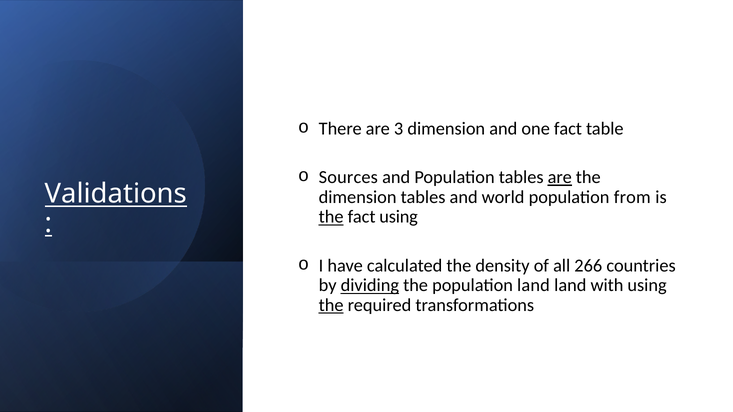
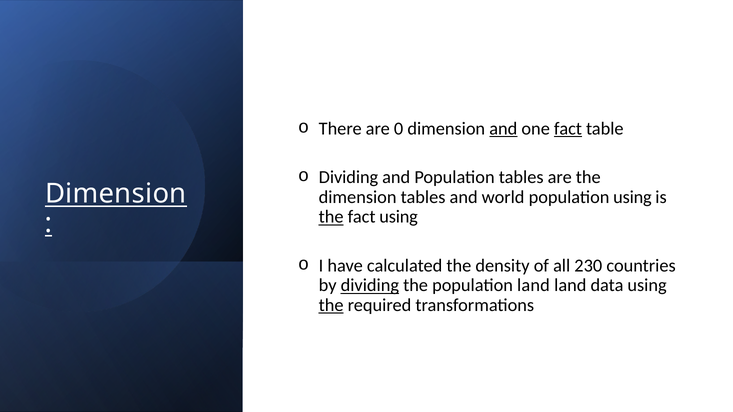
3: 3 -> 0
and at (503, 129) underline: none -> present
fact at (568, 129) underline: none -> present
Sources at (348, 178): Sources -> Dividing
are at (560, 178) underline: present -> none
Validations at (116, 194): Validations -> Dimension
population from: from -> using
266: 266 -> 230
with: with -> data
